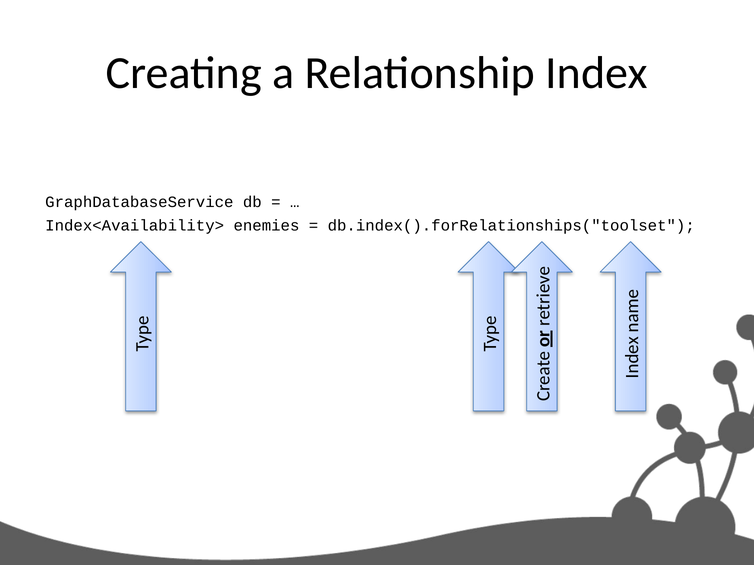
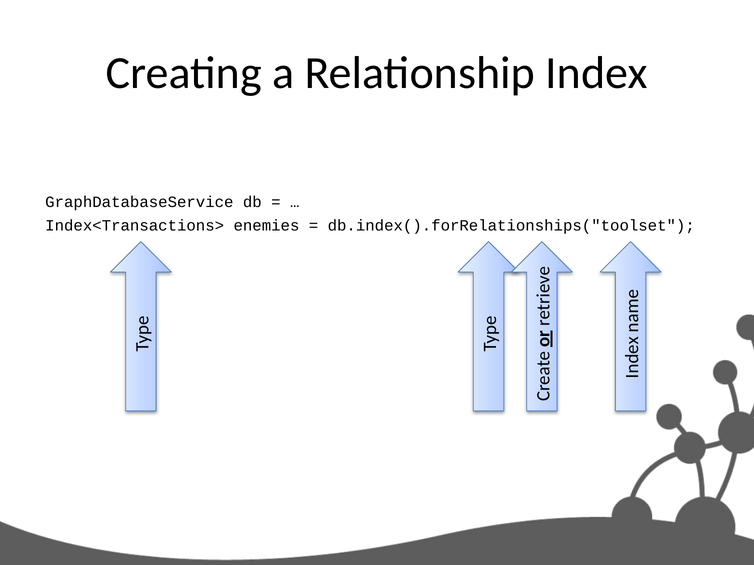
Index<Availability>: Index<Availability> -> Index<Transactions>
